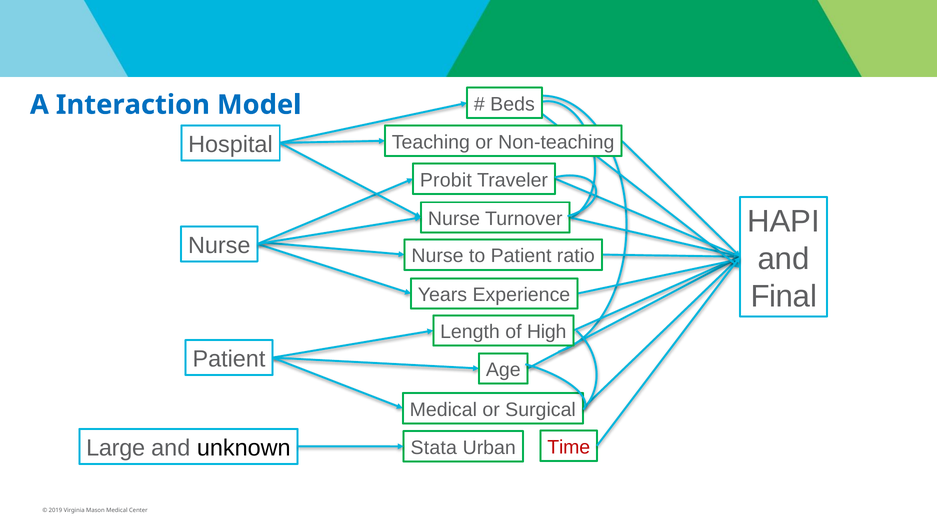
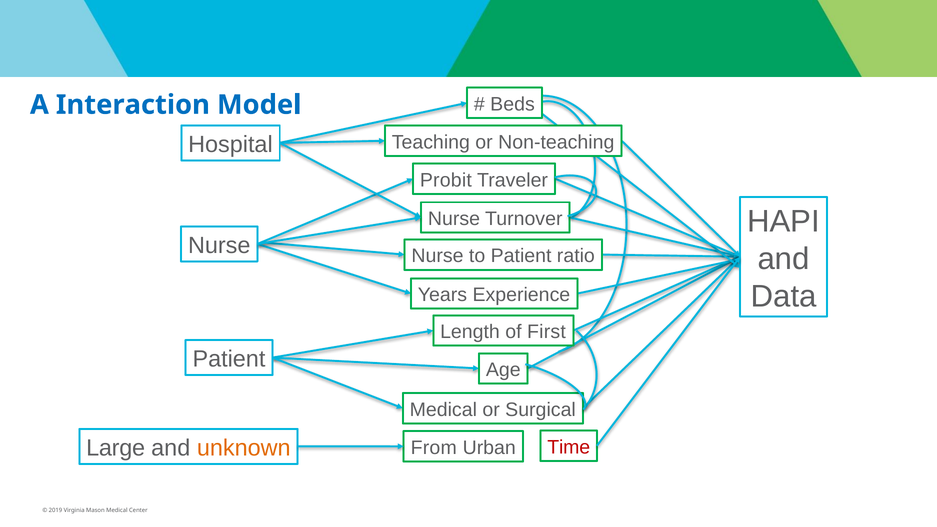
Final: Final -> Data
High: High -> First
unknown colour: black -> orange
Stata: Stata -> From
